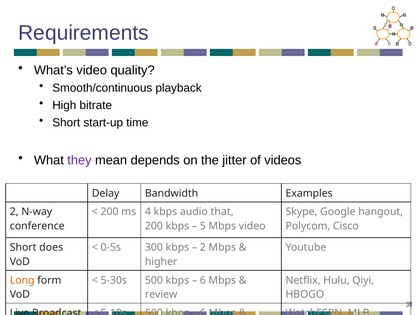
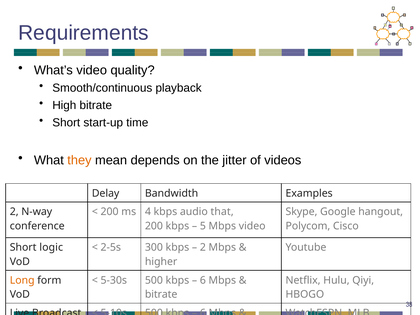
they colour: purple -> orange
does: does -> logic
0-5s: 0-5s -> 2-5s
review at (161, 295): review -> bitrate
